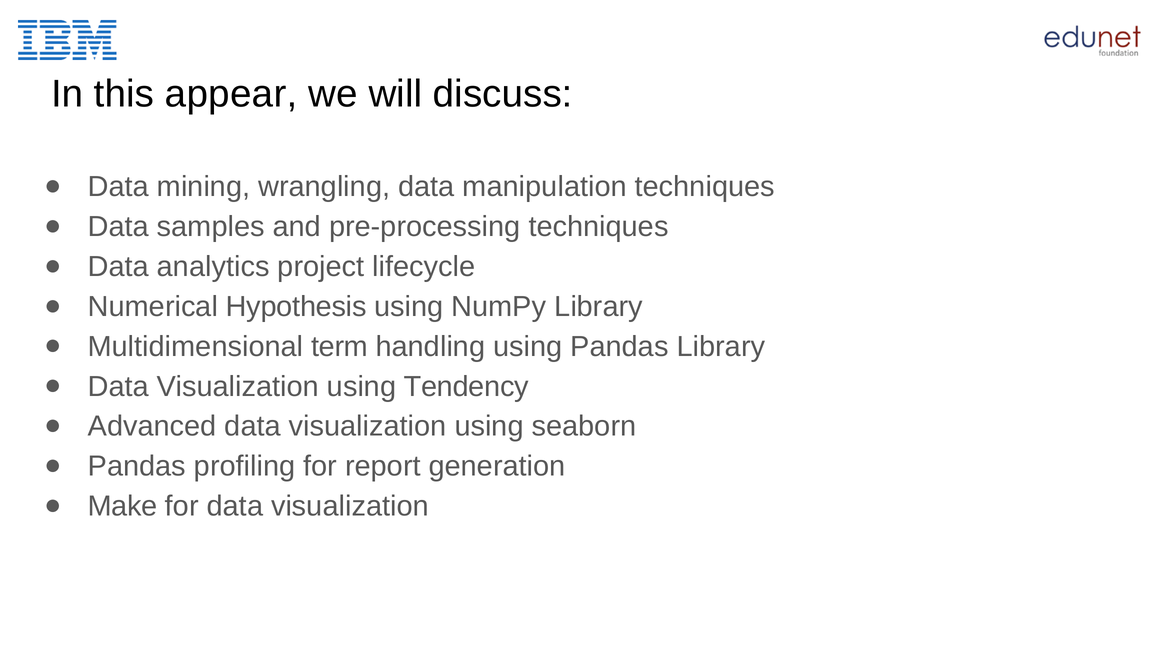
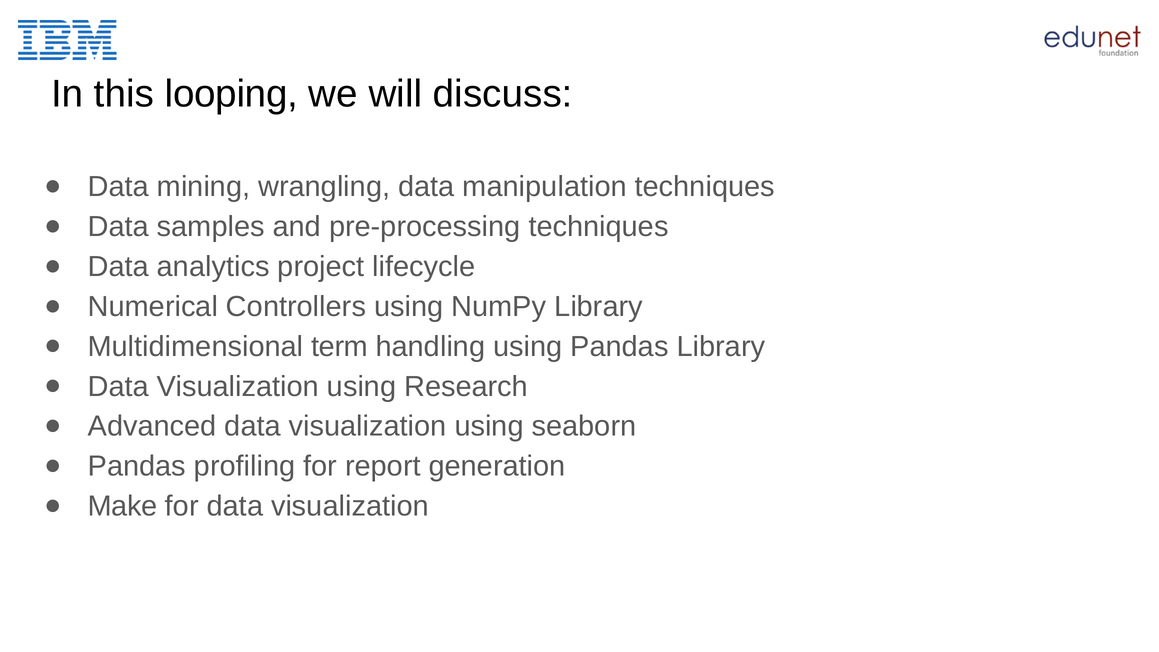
appear: appear -> looping
Hypothesis: Hypothesis -> Controllers
Tendency: Tendency -> Research
